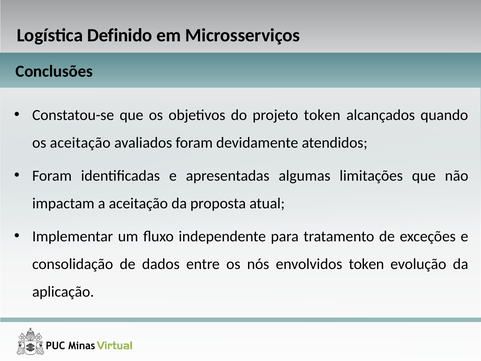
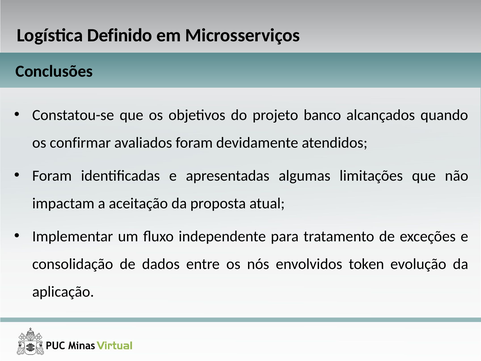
projeto token: token -> banco
os aceitação: aceitação -> confirmar
